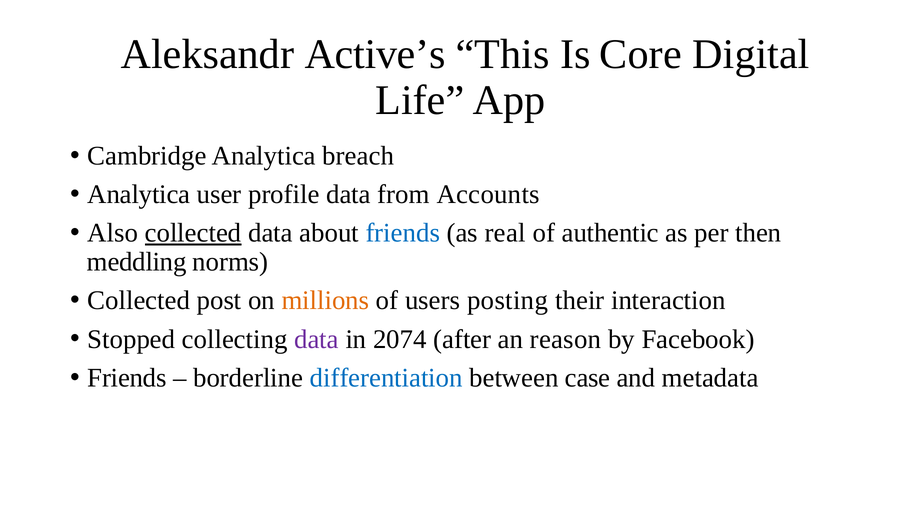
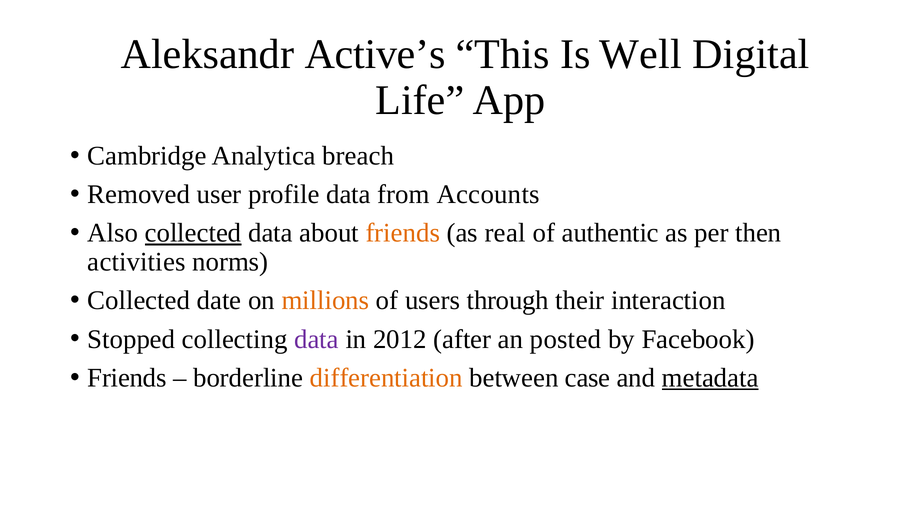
Core: Core -> Well
Analytica at (139, 194): Analytica -> Removed
friends at (403, 233) colour: blue -> orange
meddling: meddling -> activities
post: post -> date
posting: posting -> through
2074: 2074 -> 2012
reason: reason -> posted
differentiation colour: blue -> orange
metadata underline: none -> present
